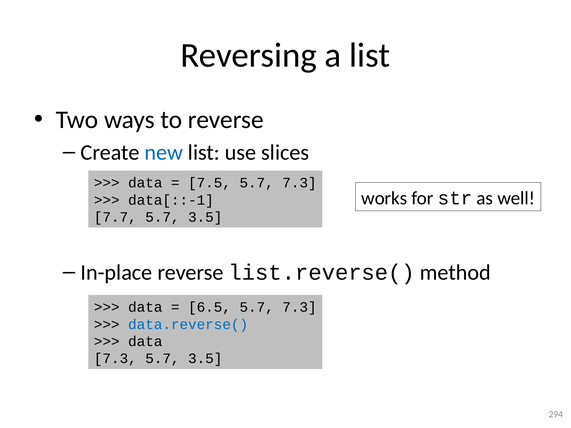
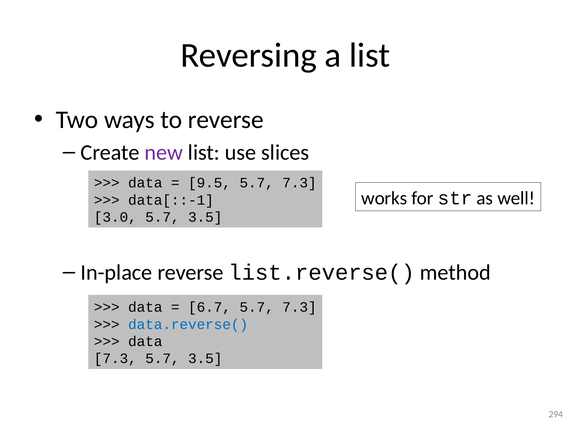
new colour: blue -> purple
7.5: 7.5 -> 9.5
7.7: 7.7 -> 3.0
6.5: 6.5 -> 6.7
